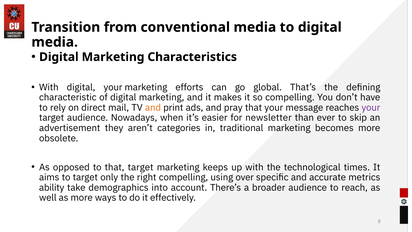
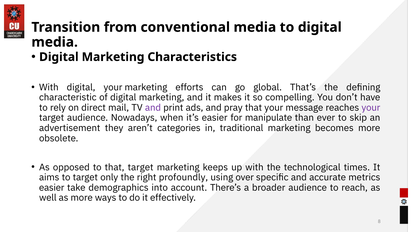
and at (153, 108) colour: orange -> purple
newsletter: newsletter -> manipulate
right compelling: compelling -> profoundly
ability at (52, 187): ability -> easier
